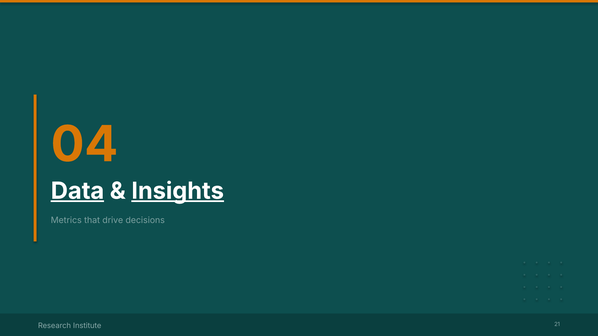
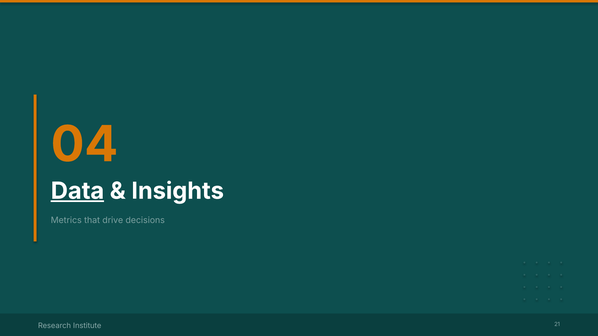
Insights underline: present -> none
